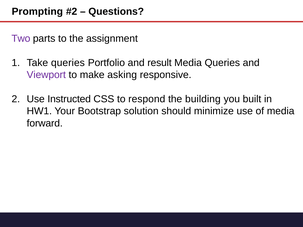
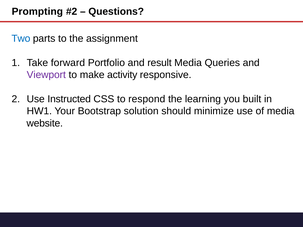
Two colour: purple -> blue
Take queries: queries -> forward
asking: asking -> activity
building: building -> learning
forward: forward -> website
